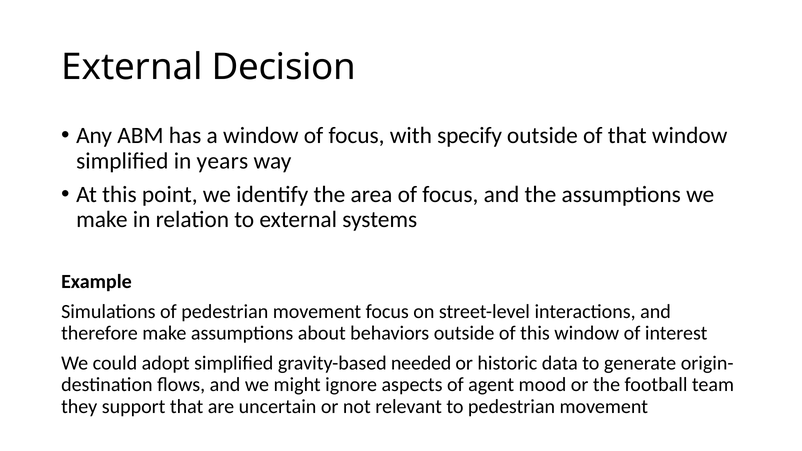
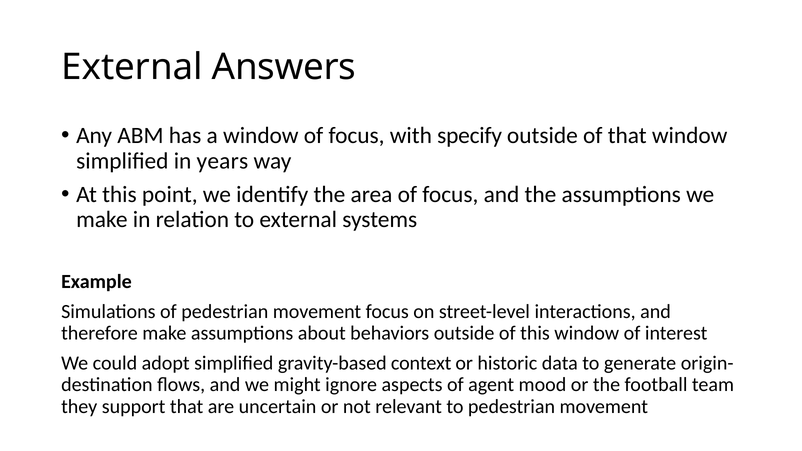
Decision: Decision -> Answers
needed: needed -> context
